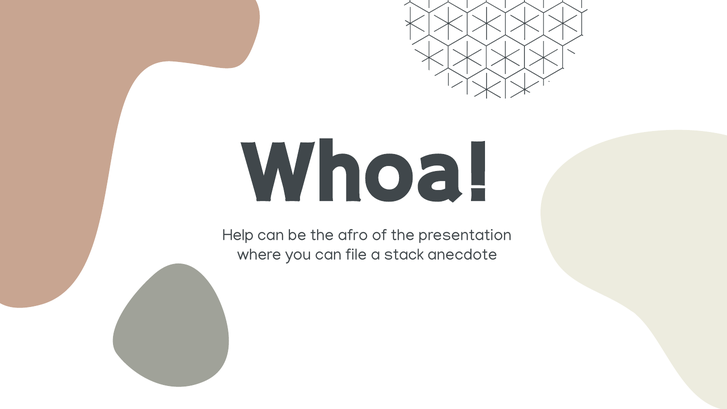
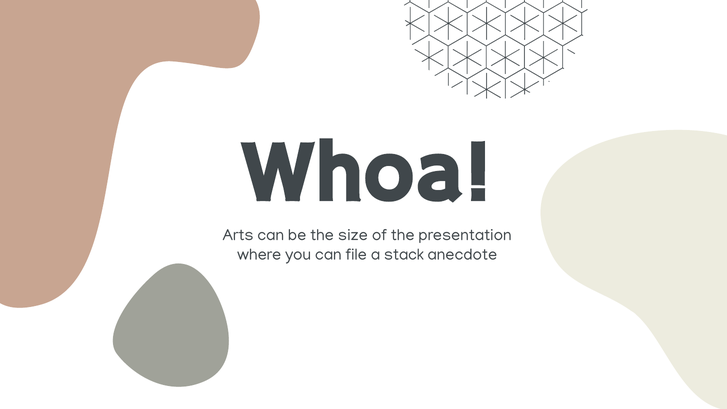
Help: Help -> Arts
afro: afro -> size
